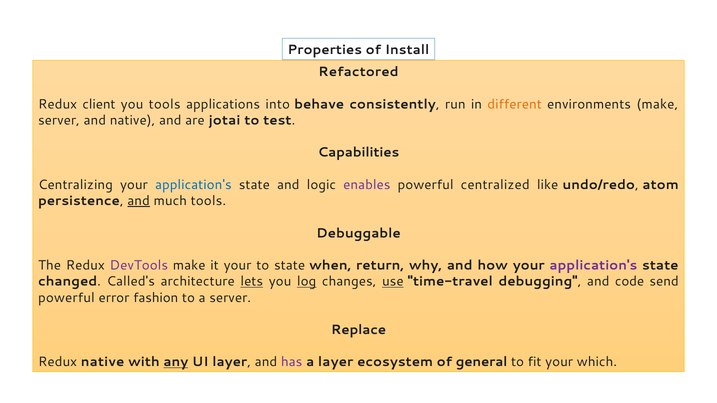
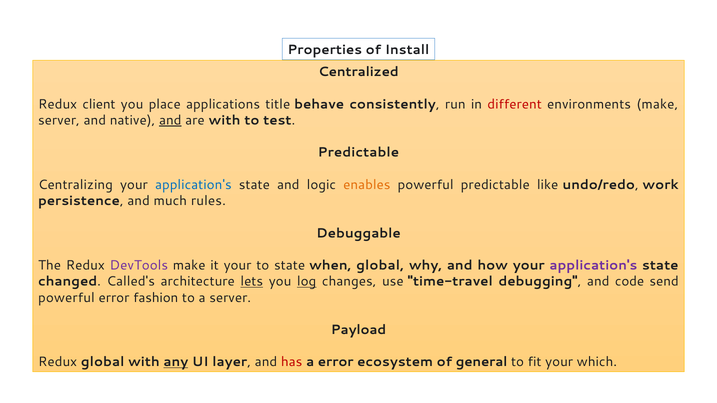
Refactored: Refactored -> Centralized
you tools: tools -> place
into: into -> title
different colour: orange -> red
and at (170, 120) underline: none -> present
are jotai: jotai -> with
Capabilities at (358, 153): Capabilities -> Predictable
enables colour: purple -> orange
powerful centralized: centralized -> predictable
atom: atom -> work
and at (139, 201) underline: present -> none
much tools: tools -> rules
when return: return -> global
use underline: present -> none
Replace: Replace -> Payload
Redux native: native -> global
has colour: purple -> red
a layer: layer -> error
